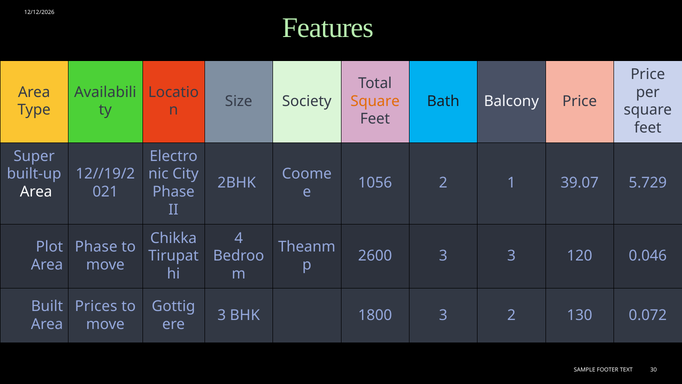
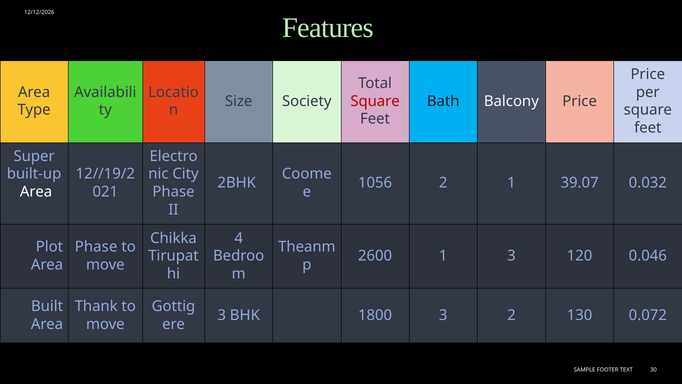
Square at (375, 101) colour: orange -> red
5.729: 5.729 -> 0.032
2600 3: 3 -> 1
Prices: Prices -> Thank
